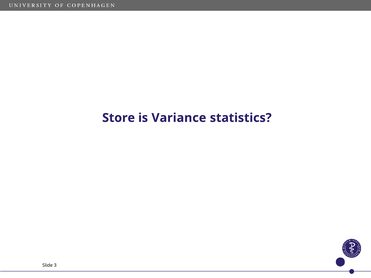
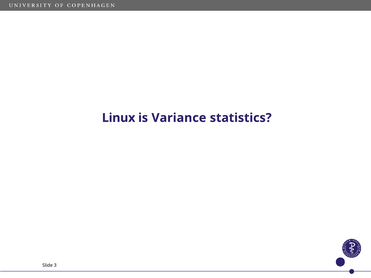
Store: Store -> Linux
